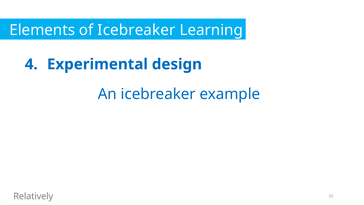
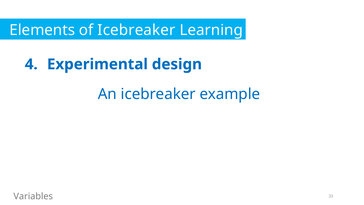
Relatively: Relatively -> Variables
